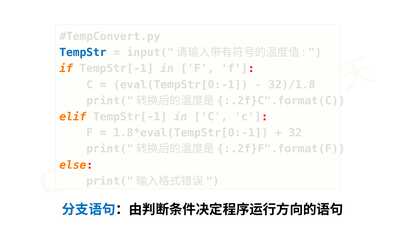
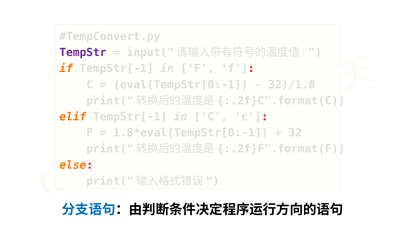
TempStr colour: blue -> purple
